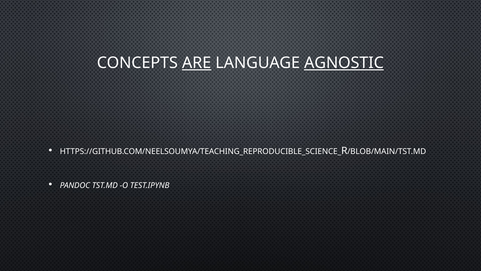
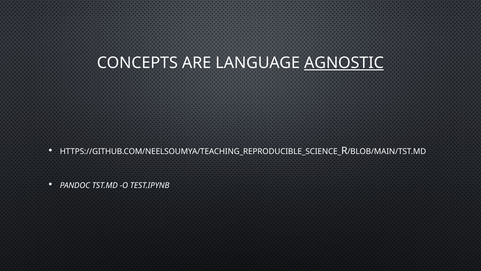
ARE underline: present -> none
